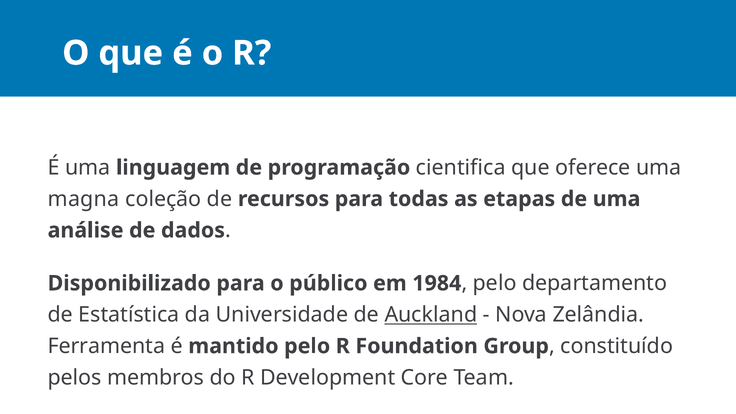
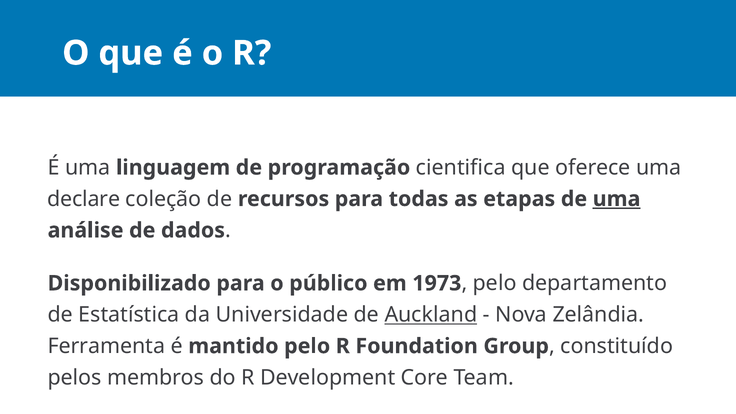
magna: magna -> declare
uma at (617, 199) underline: none -> present
1984: 1984 -> 1973
